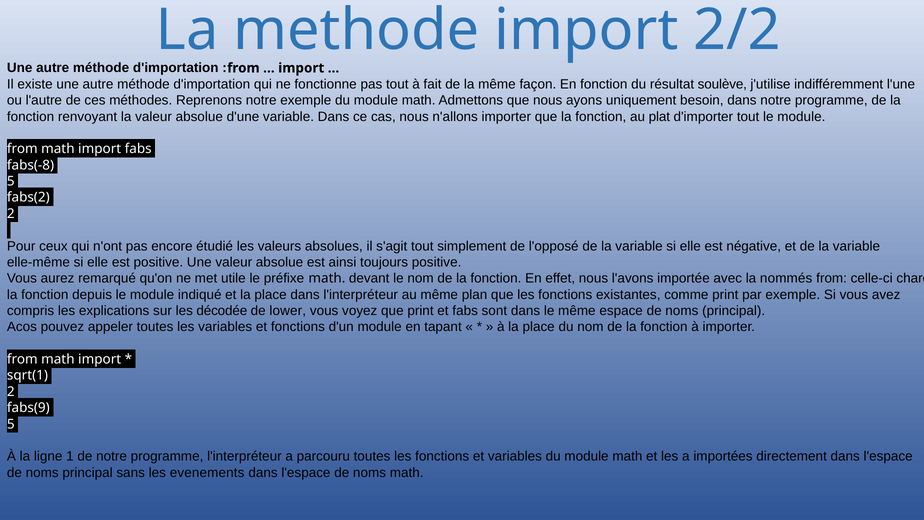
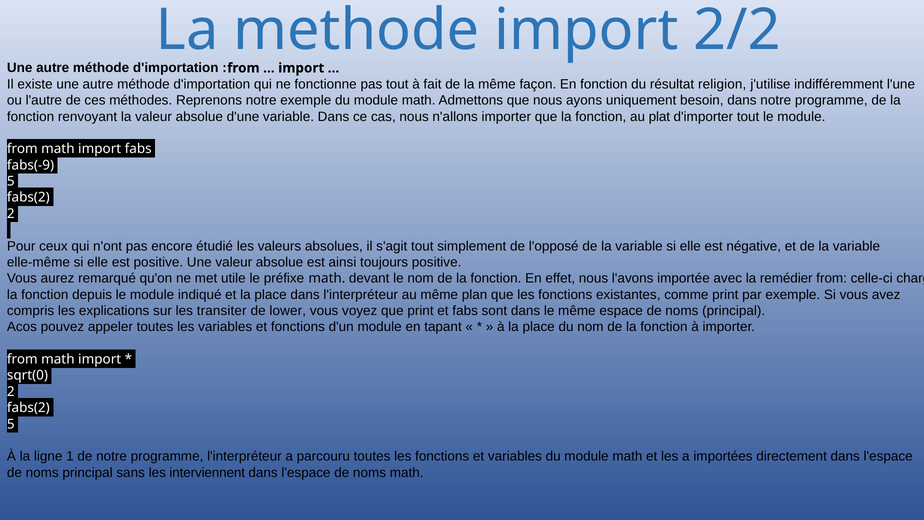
soulève: soulève -> religion
fabs(-8: fabs(-8 -> fabs(-9
nommés: nommés -> remédier
décodée: décodée -> transiter
sqrt(1: sqrt(1 -> sqrt(0
fabs(9 at (28, 408): fabs(9 -> fabs(2
evenements: evenements -> interviennent
